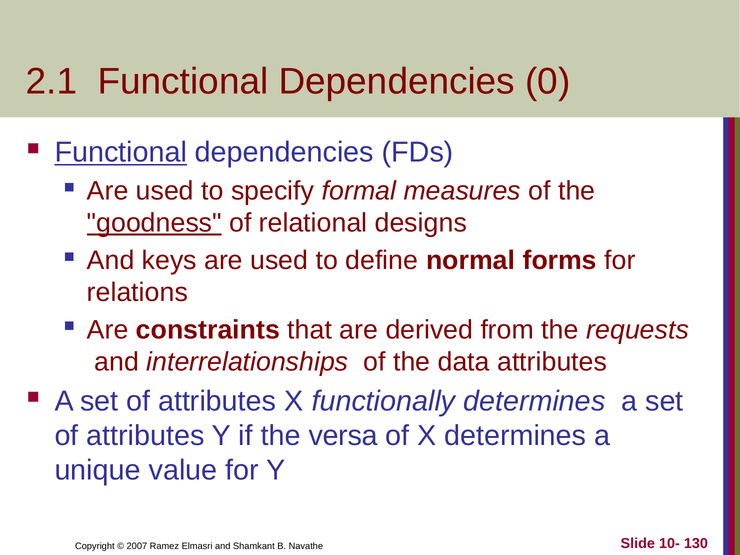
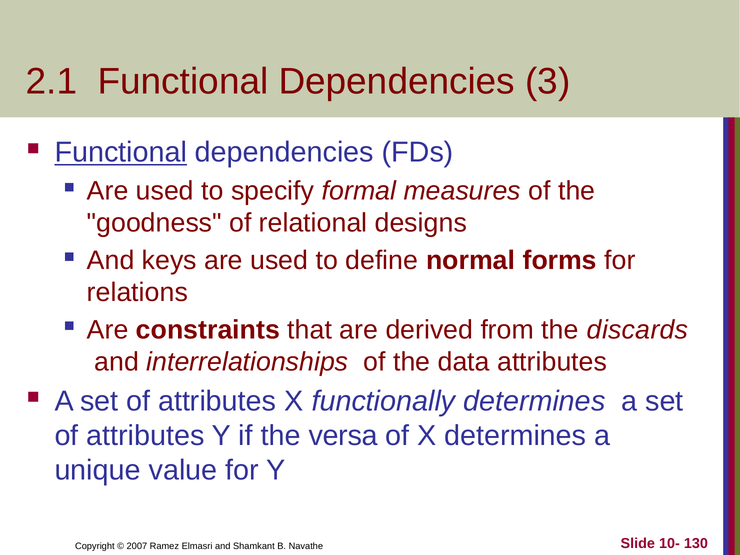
0: 0 -> 3
goodness underline: present -> none
requests: requests -> discards
